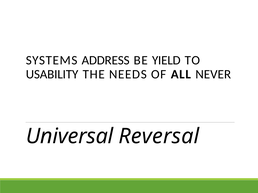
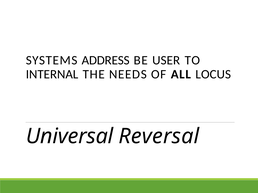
YIELD: YIELD -> USER
USABILITY: USABILITY -> INTERNAL
NEVER: NEVER -> LOCUS
